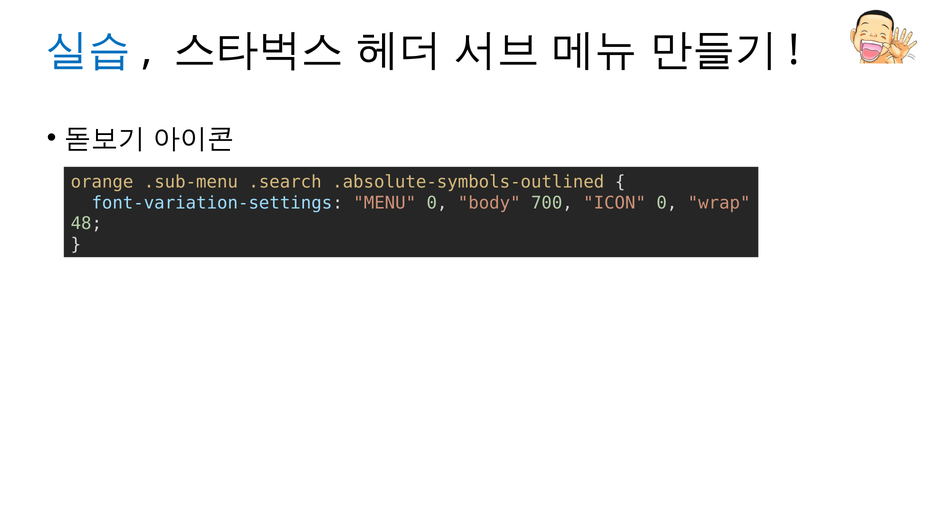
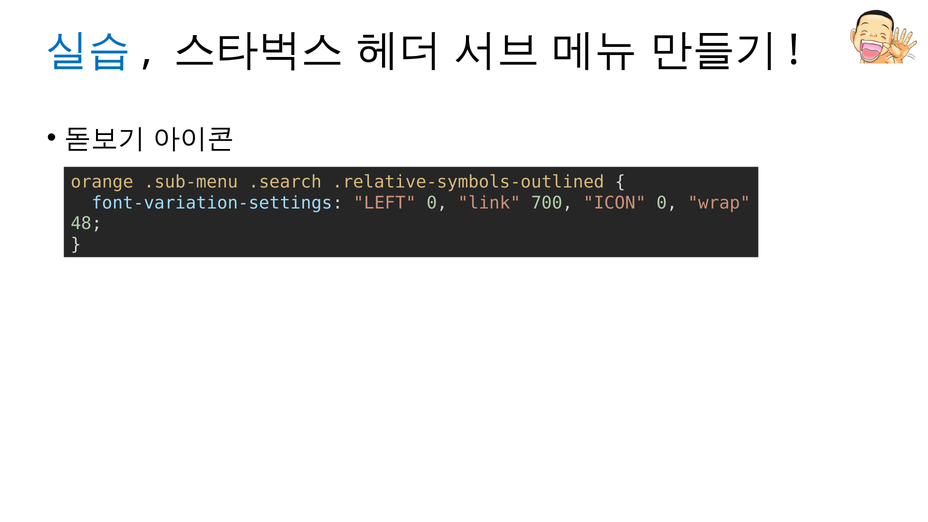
.absolute-symbols-outlined: .absolute-symbols-outlined -> .relative-symbols-outlined
MENU: MENU -> LEFT
body: body -> link
